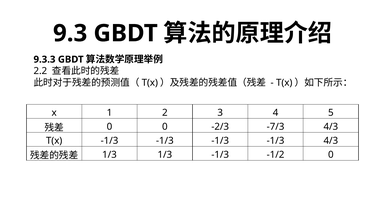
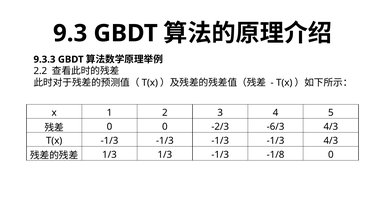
-7/3: -7/3 -> -6/3
-1/2: -1/2 -> -1/8
